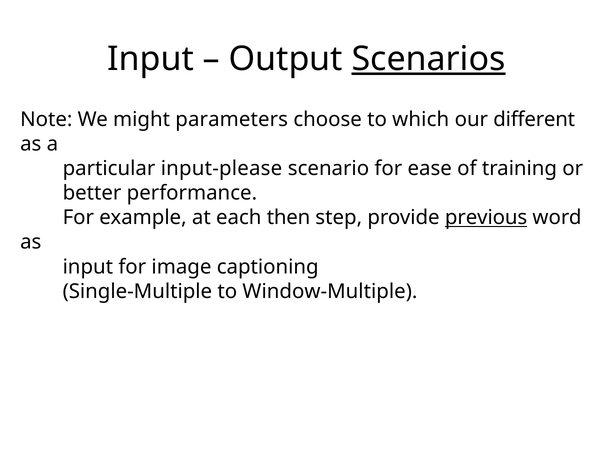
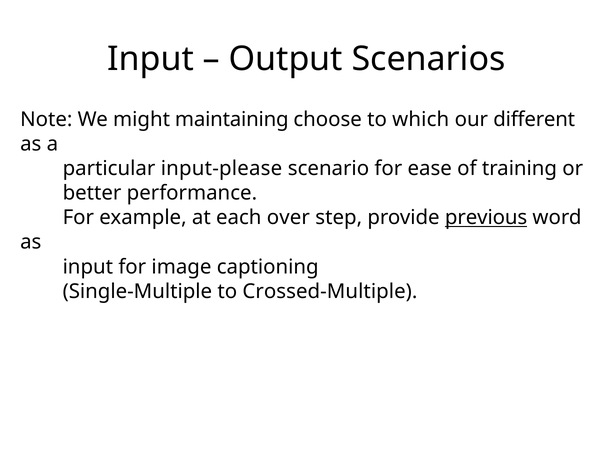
Scenarios underline: present -> none
parameters: parameters -> maintaining
then: then -> over
Window-Multiple: Window-Multiple -> Crossed-Multiple
